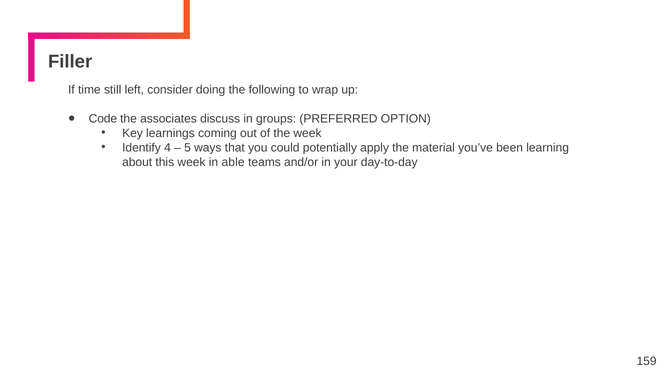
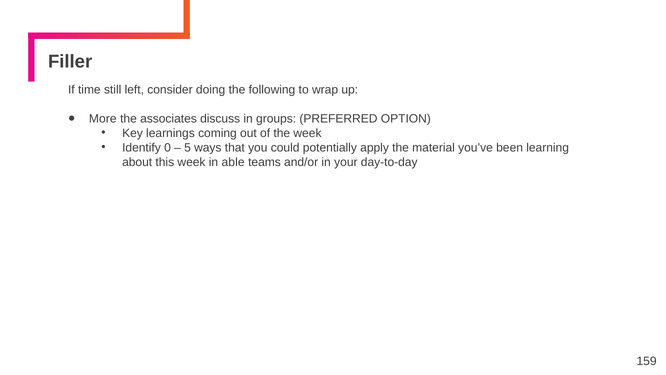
Code: Code -> More
4: 4 -> 0
